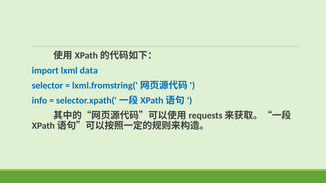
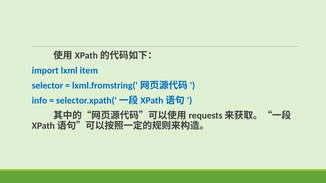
data: data -> item
